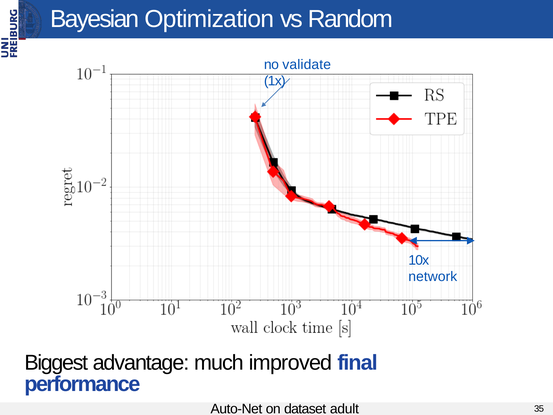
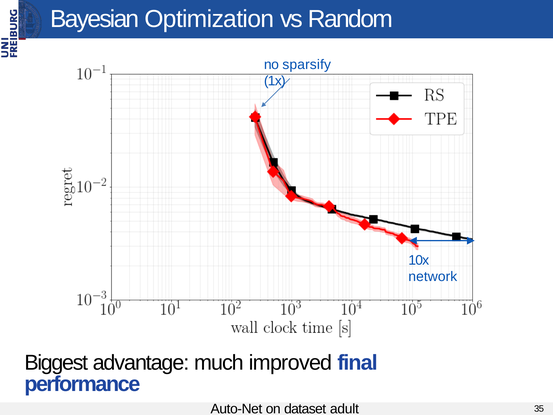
validate: validate -> sparsify
